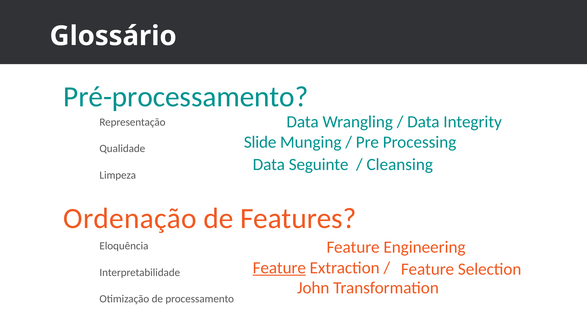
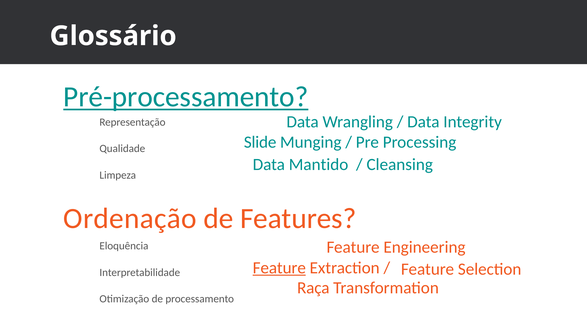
Pré-processamento underline: none -> present
Seguinte: Seguinte -> Mantido
John: John -> Raça
